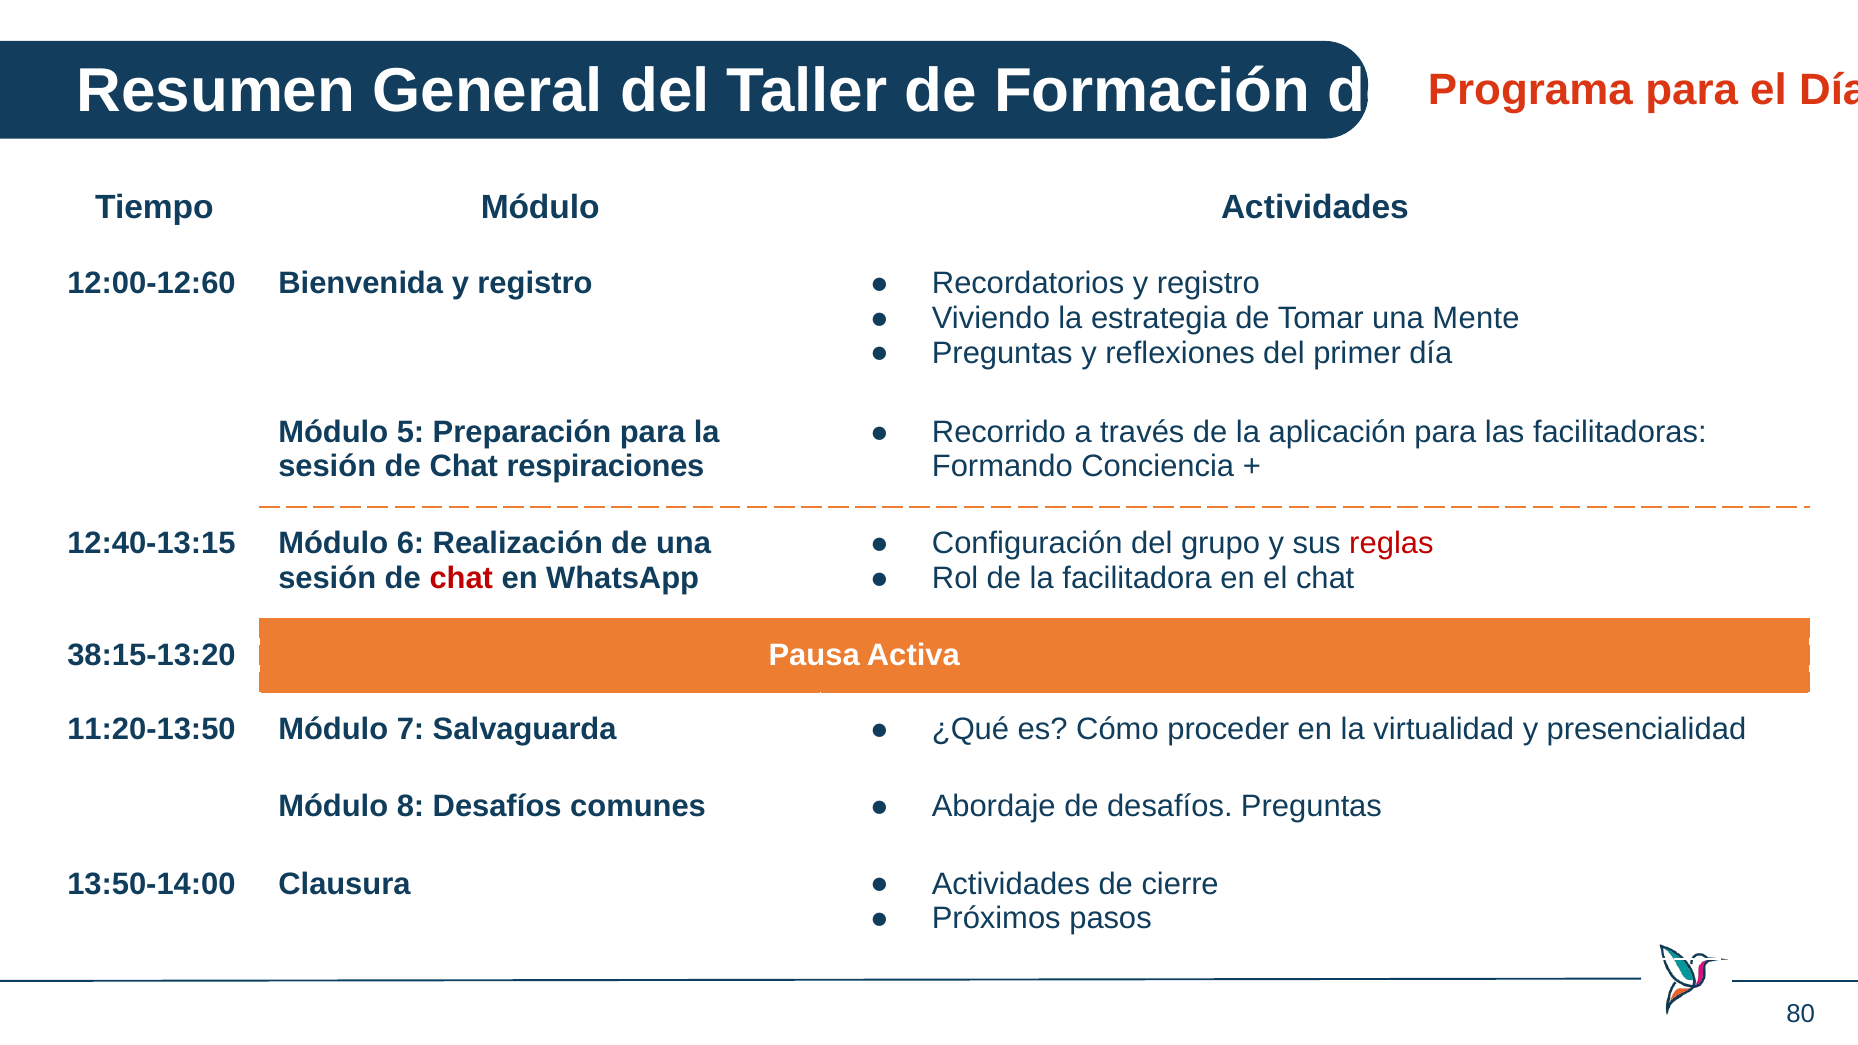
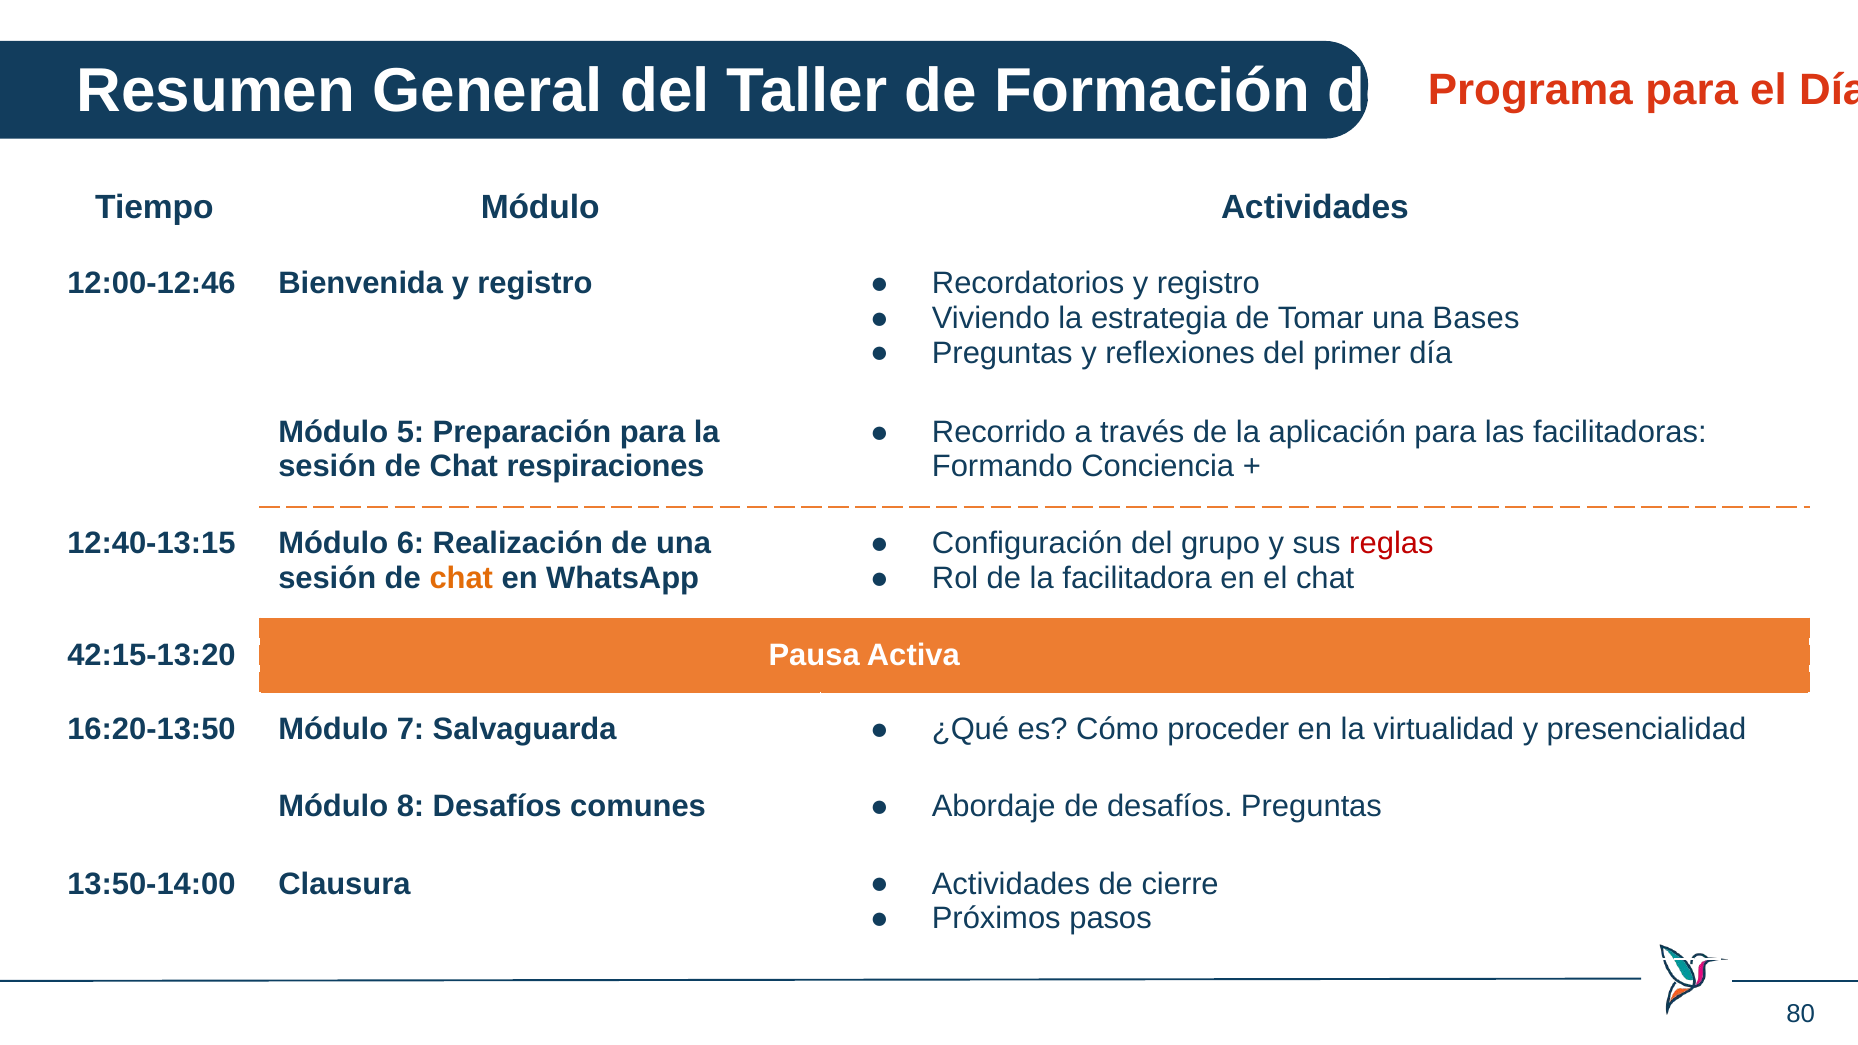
12:00-12:60: 12:00-12:60 -> 12:00-12:46
Mente: Mente -> Bases
chat at (461, 578) colour: red -> orange
38:15-13:20: 38:15-13:20 -> 42:15-13:20
11:20-13:50: 11:20-13:50 -> 16:20-13:50
